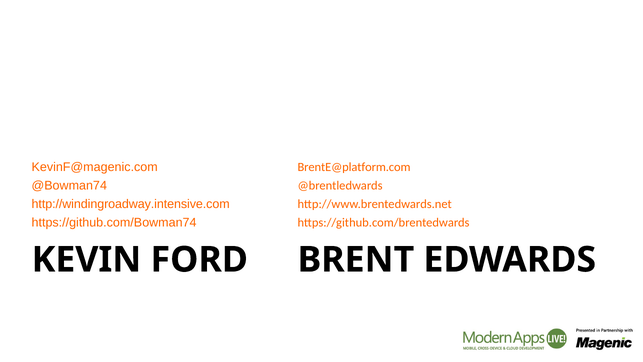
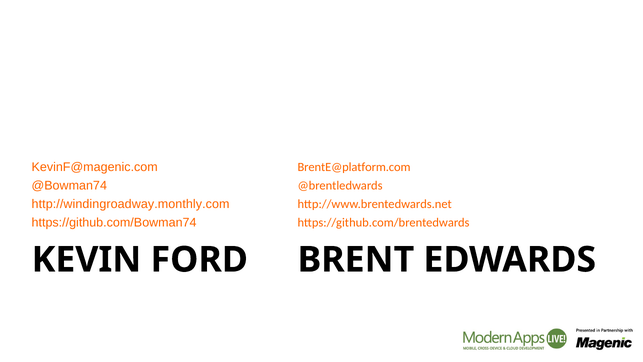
http://windingroadway.intensive.com: http://windingroadway.intensive.com -> http://windingroadway.monthly.com
